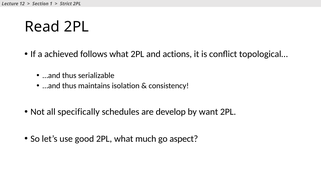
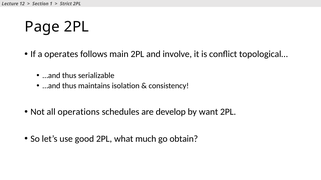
Read: Read -> Page
achieved: achieved -> operates
follows what: what -> main
actions: actions -> involve
specifically: specifically -> operations
aspect: aspect -> obtain
